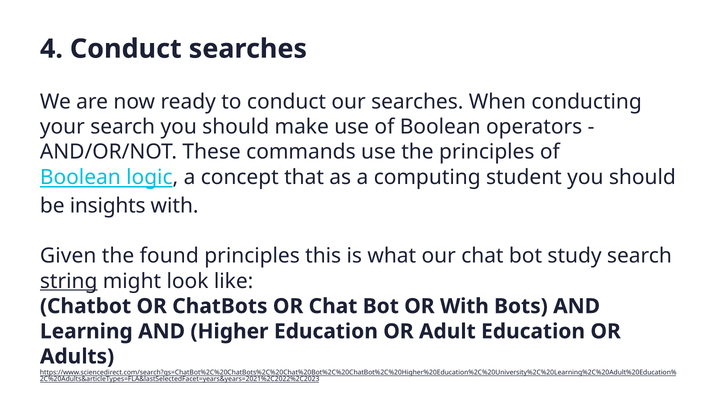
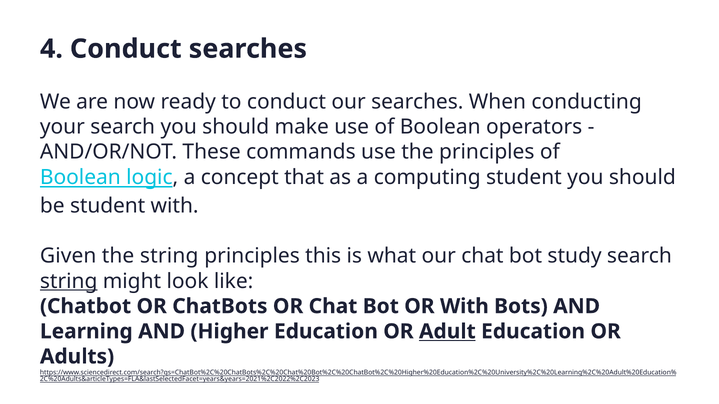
be insights: insights -> student
the found: found -> string
Adult underline: none -> present
